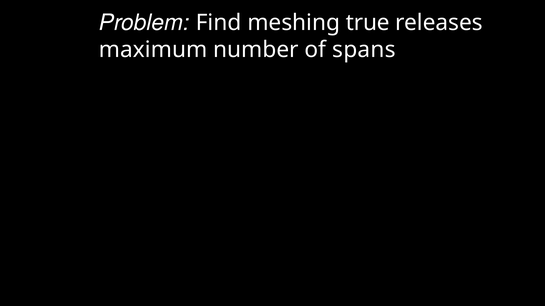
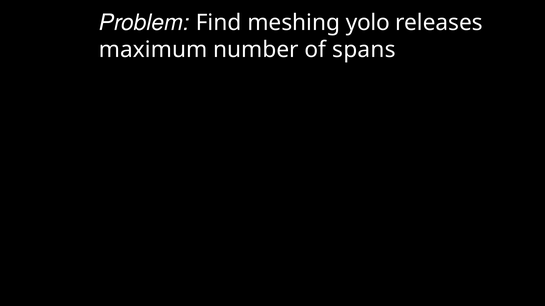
true: true -> yolo
